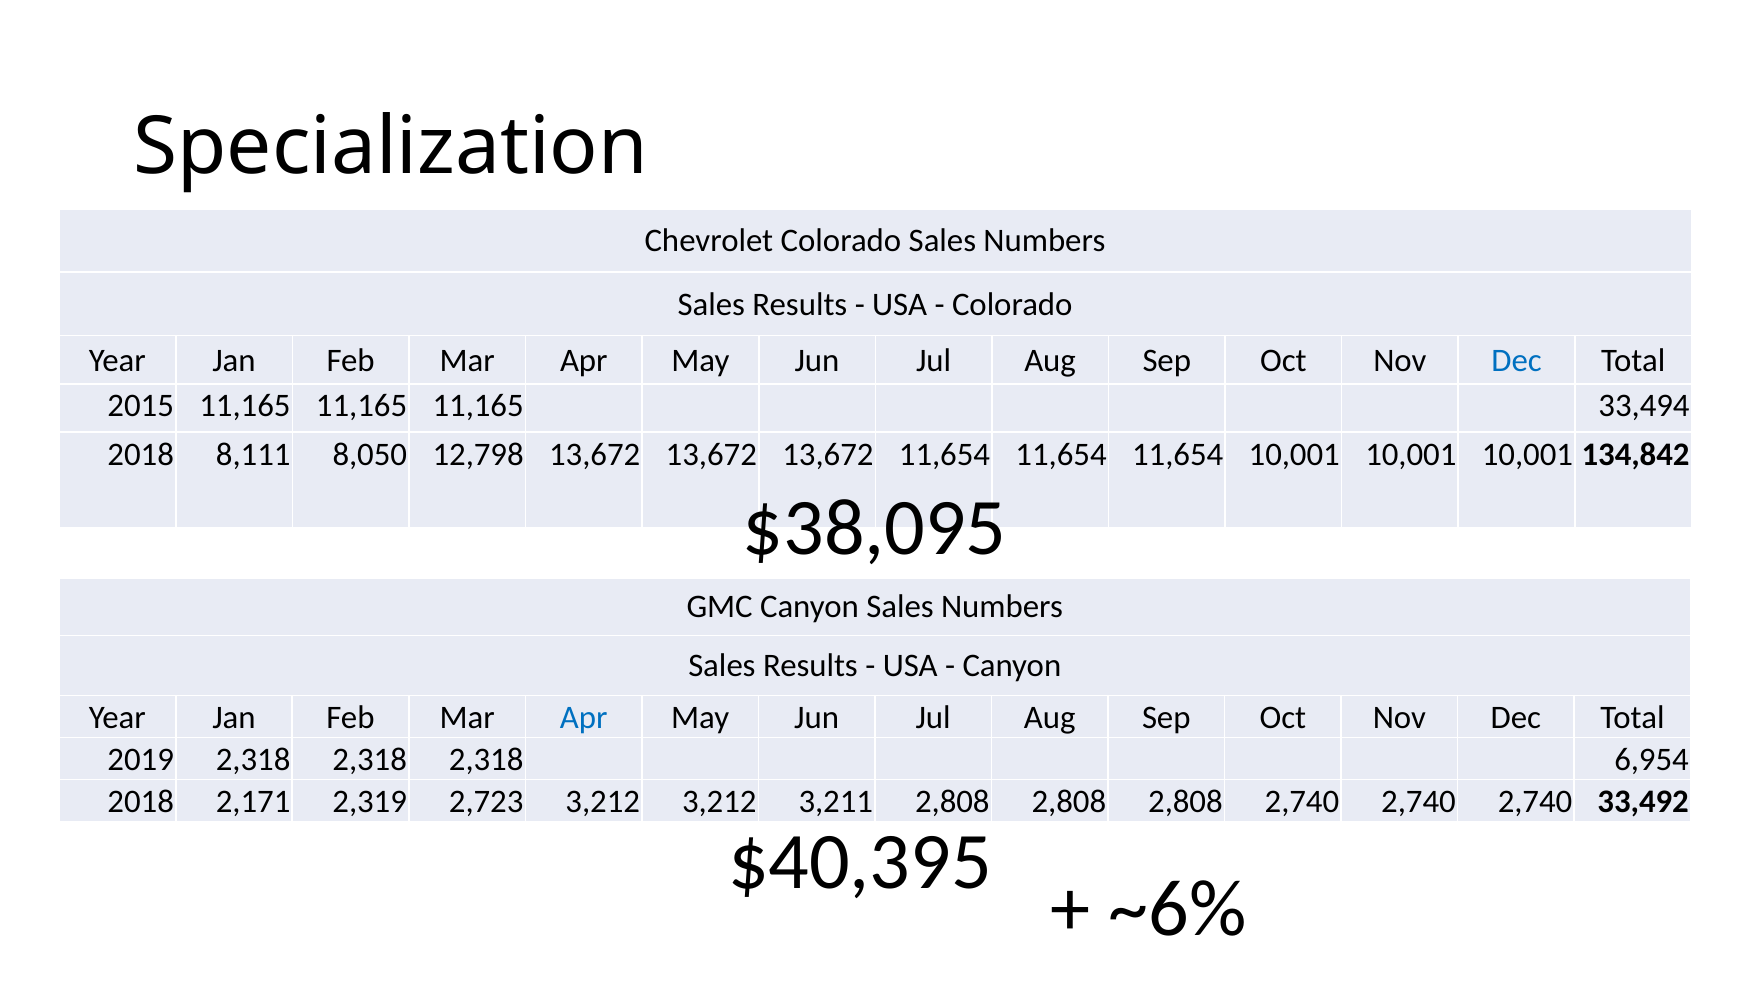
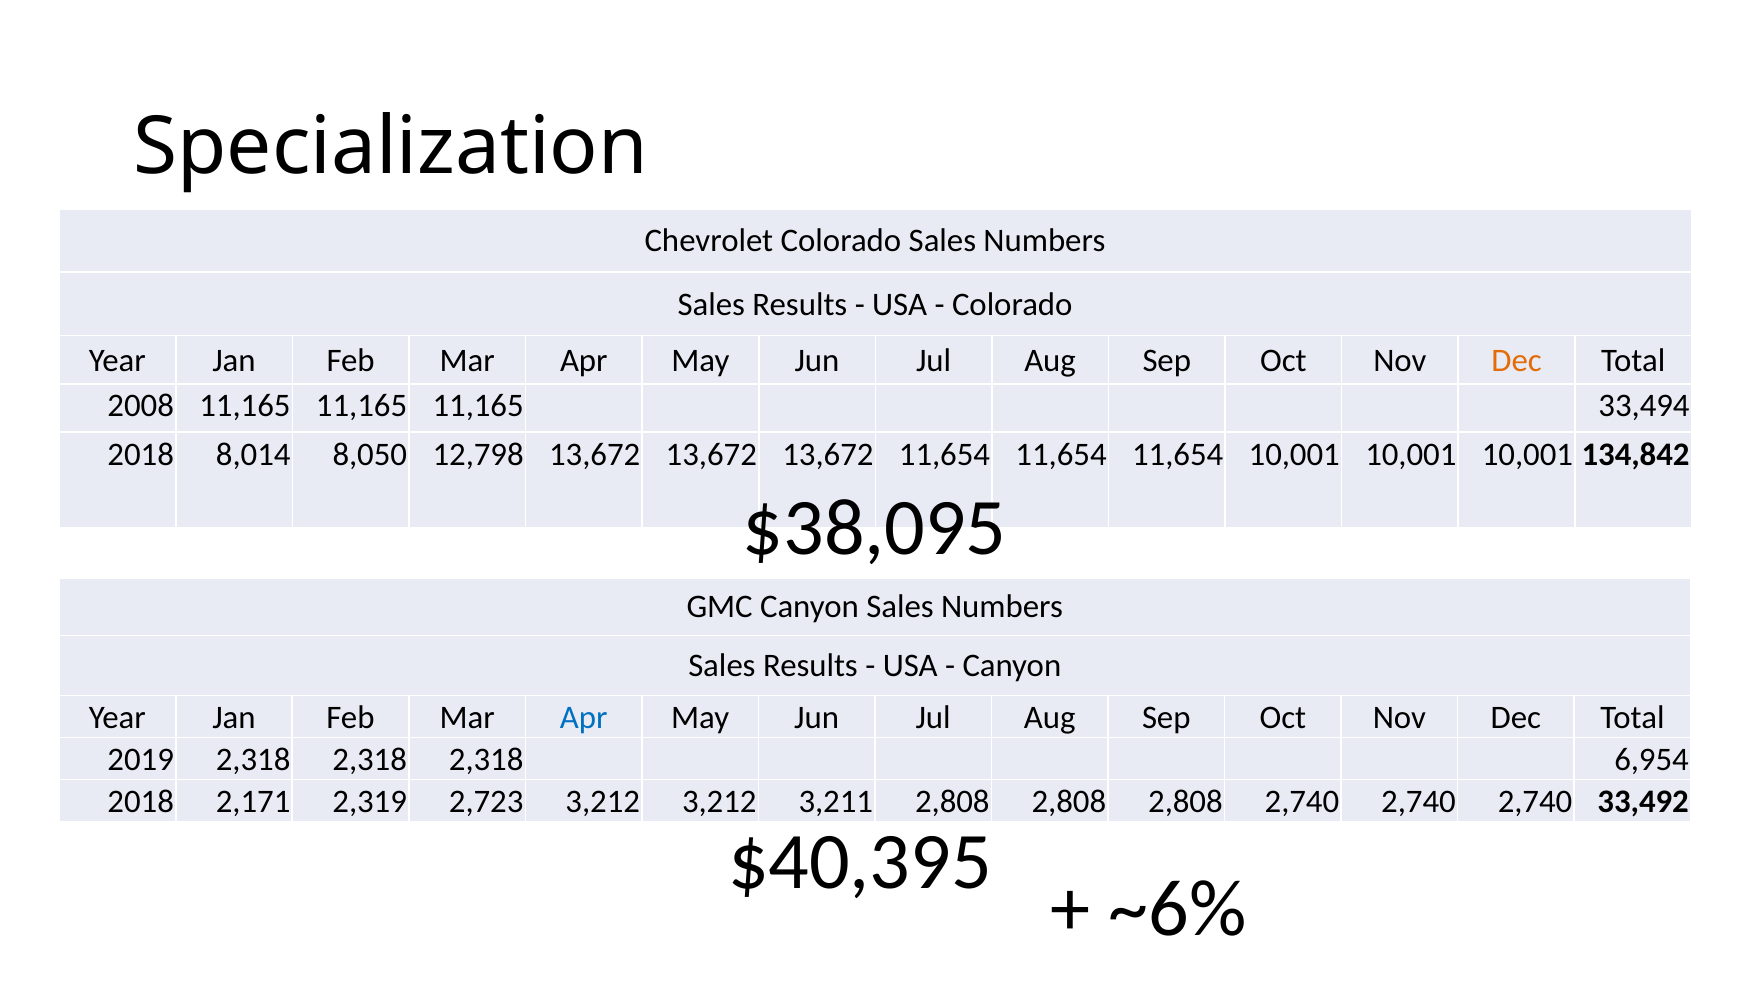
Dec at (1517, 361) colour: blue -> orange
2015: 2015 -> 2008
8,111: 8,111 -> 8,014
